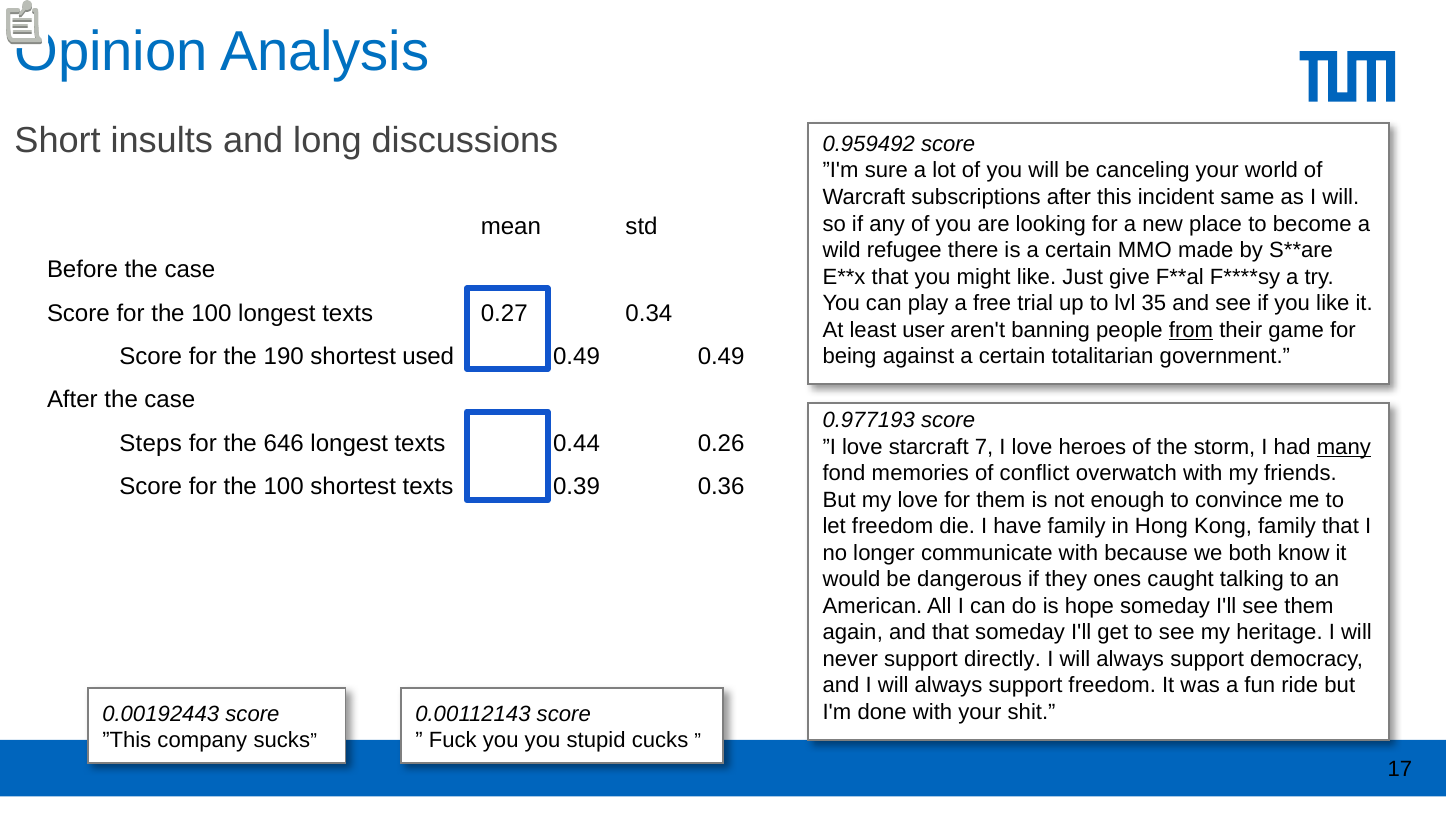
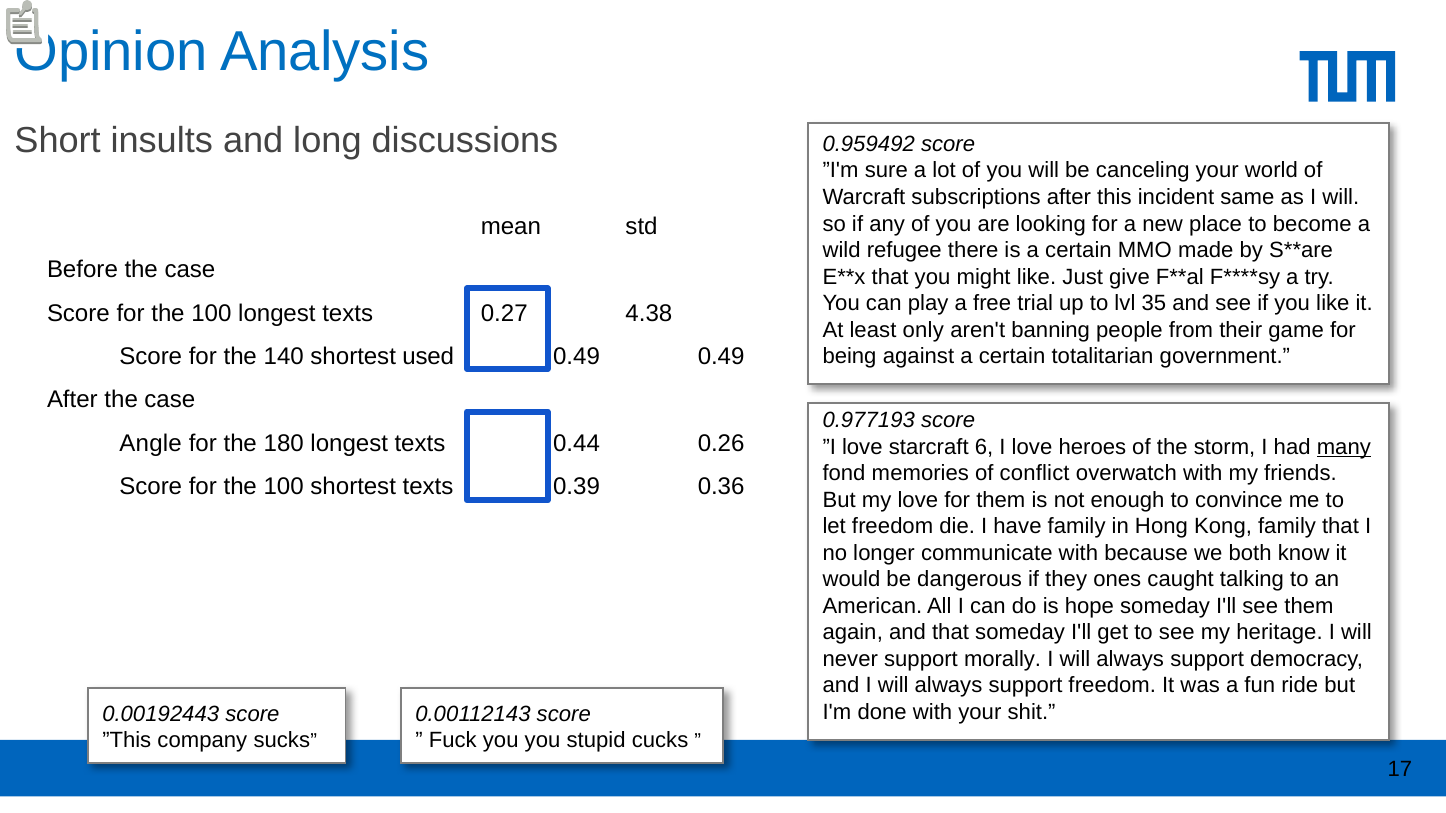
0.34: 0.34 -> 4.38
user: user -> only
from underline: present -> none
190: 190 -> 140
Steps: Steps -> Angle
646: 646 -> 180
7: 7 -> 6
directly: directly -> morally
